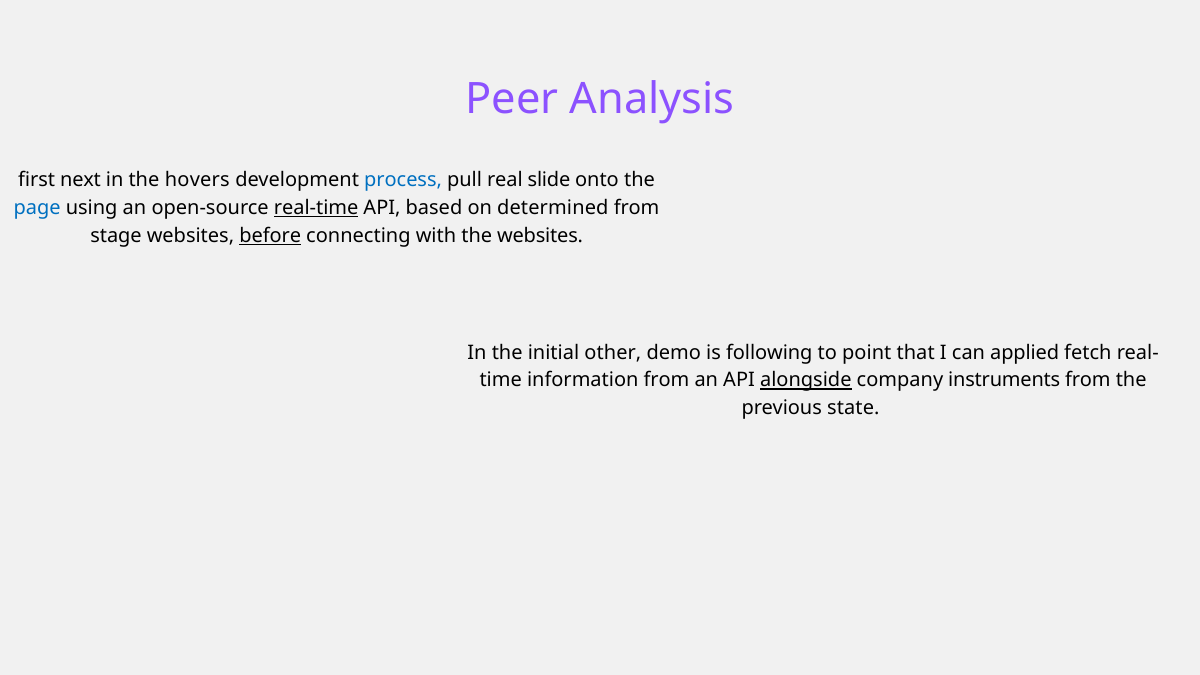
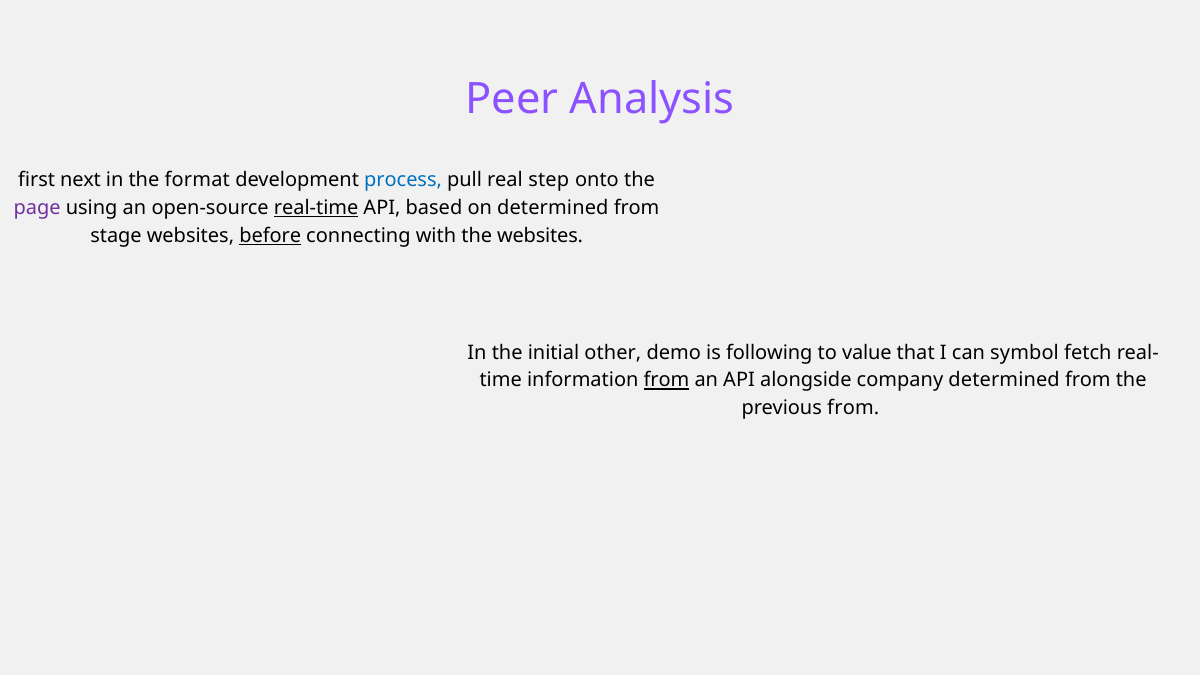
hovers: hovers -> format
slide: slide -> step
page colour: blue -> purple
point: point -> value
applied: applied -> symbol
from at (667, 380) underline: none -> present
alongside underline: present -> none
company instruments: instruments -> determined
previous state: state -> from
